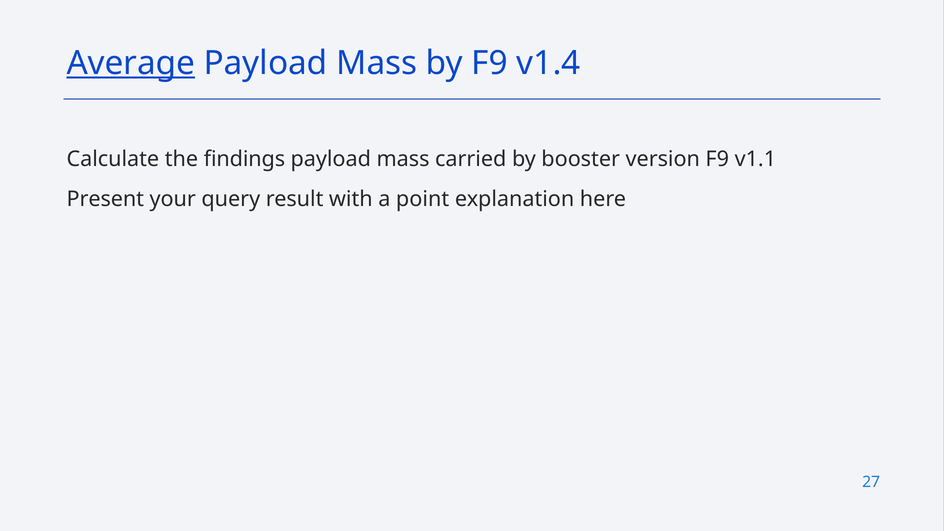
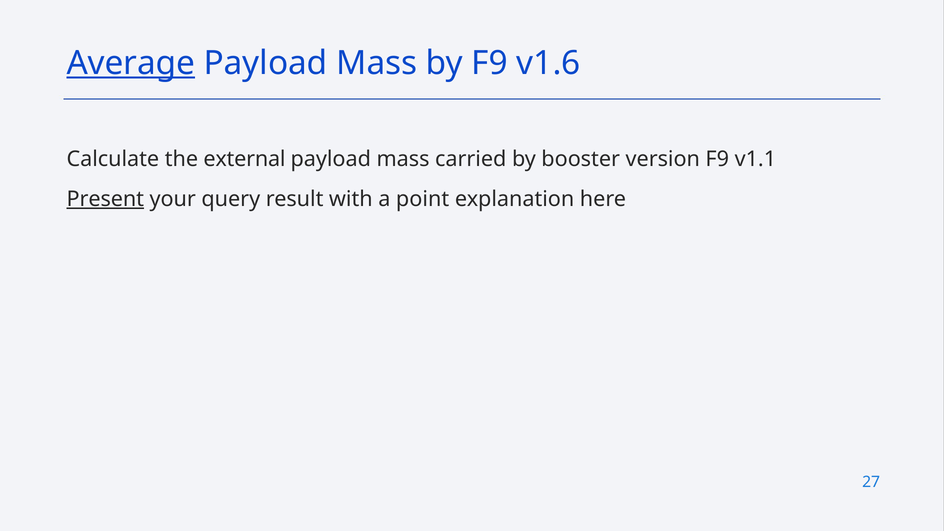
v1.4: v1.4 -> v1.6
findings: findings -> external
Present underline: none -> present
